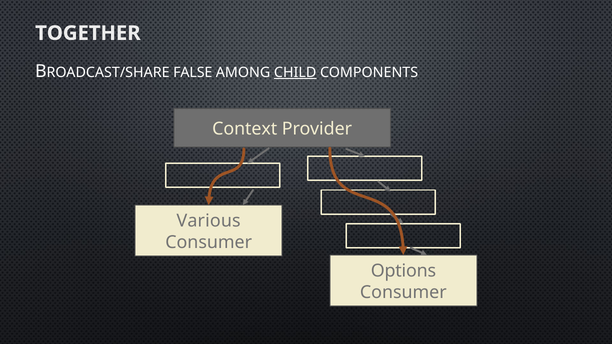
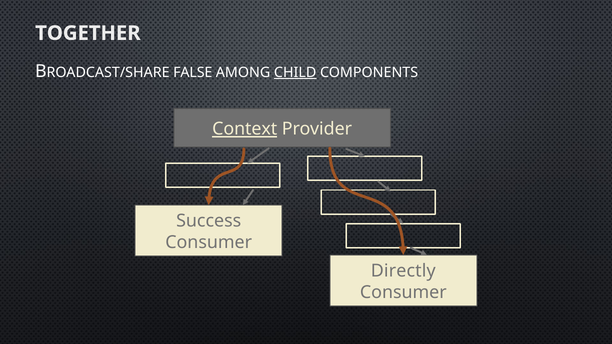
Context underline: none -> present
Various: Various -> Success
Options: Options -> Directly
